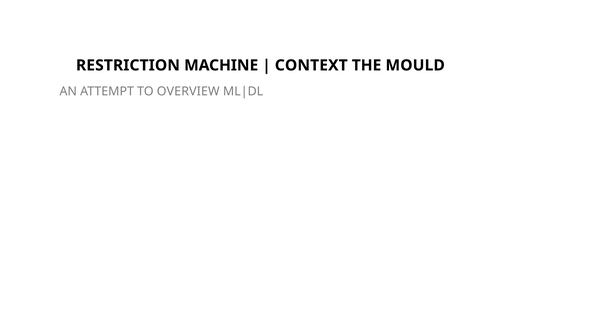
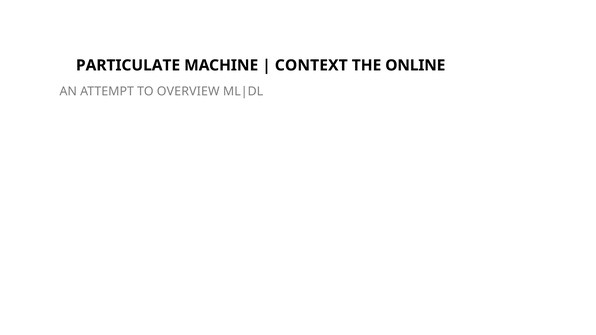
RESTRICTION: RESTRICTION -> PARTICULATE
MOULD: MOULD -> ONLINE
